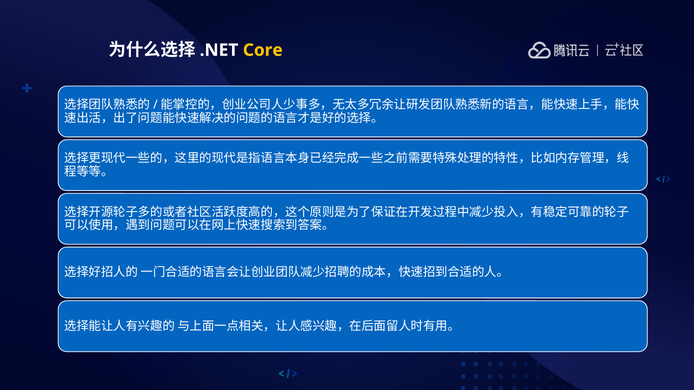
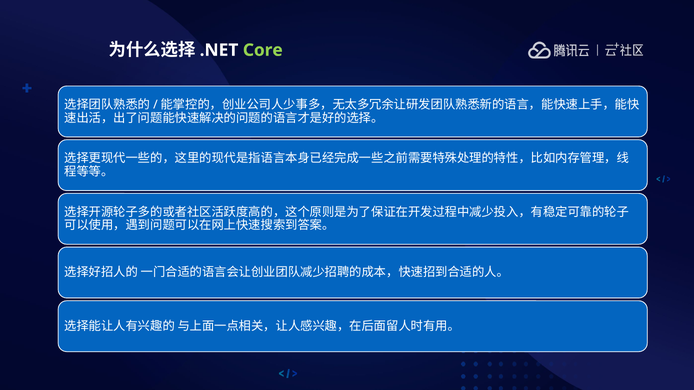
Core colour: yellow -> light green
